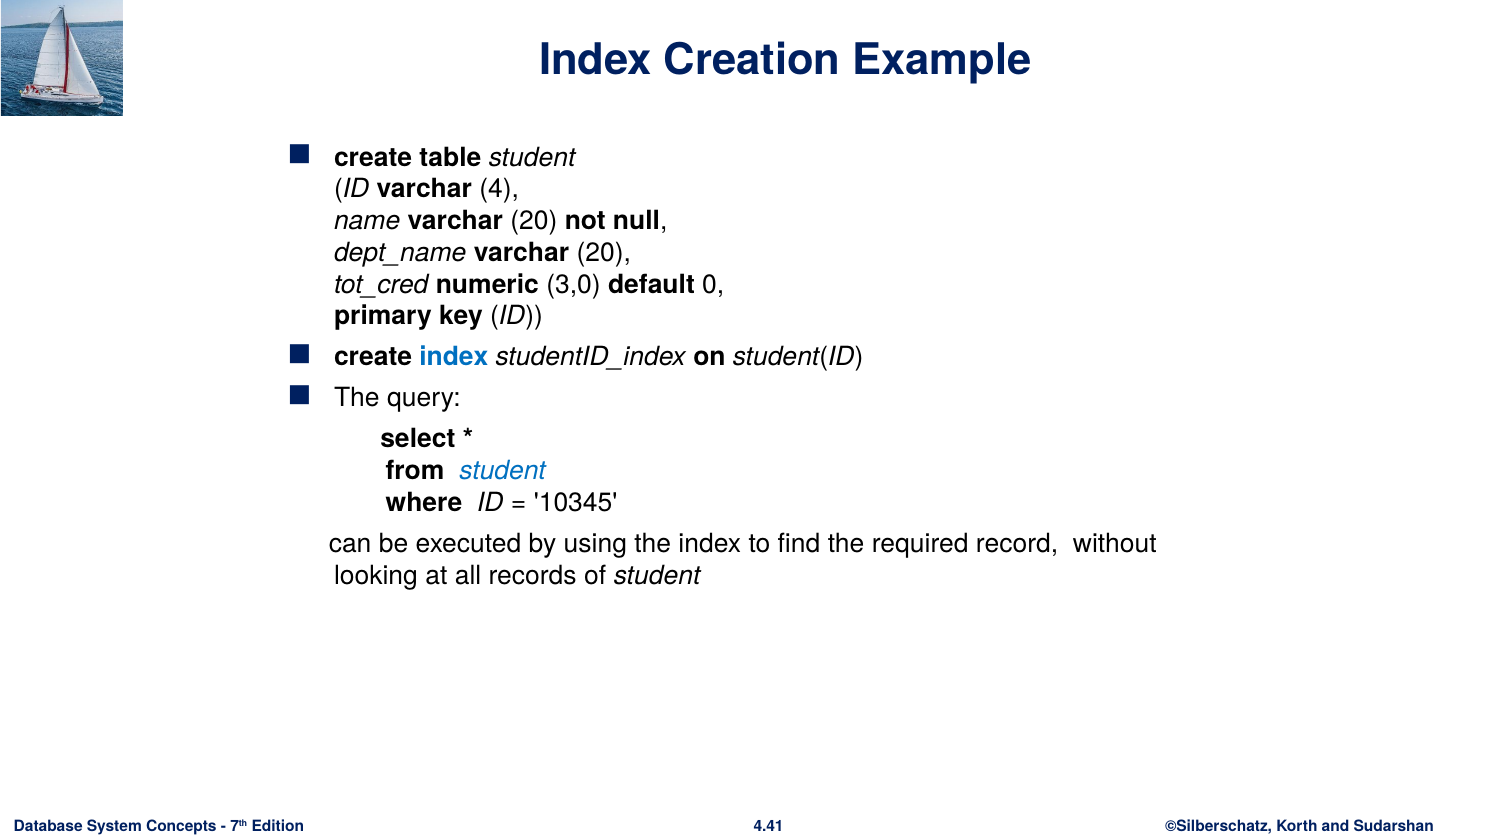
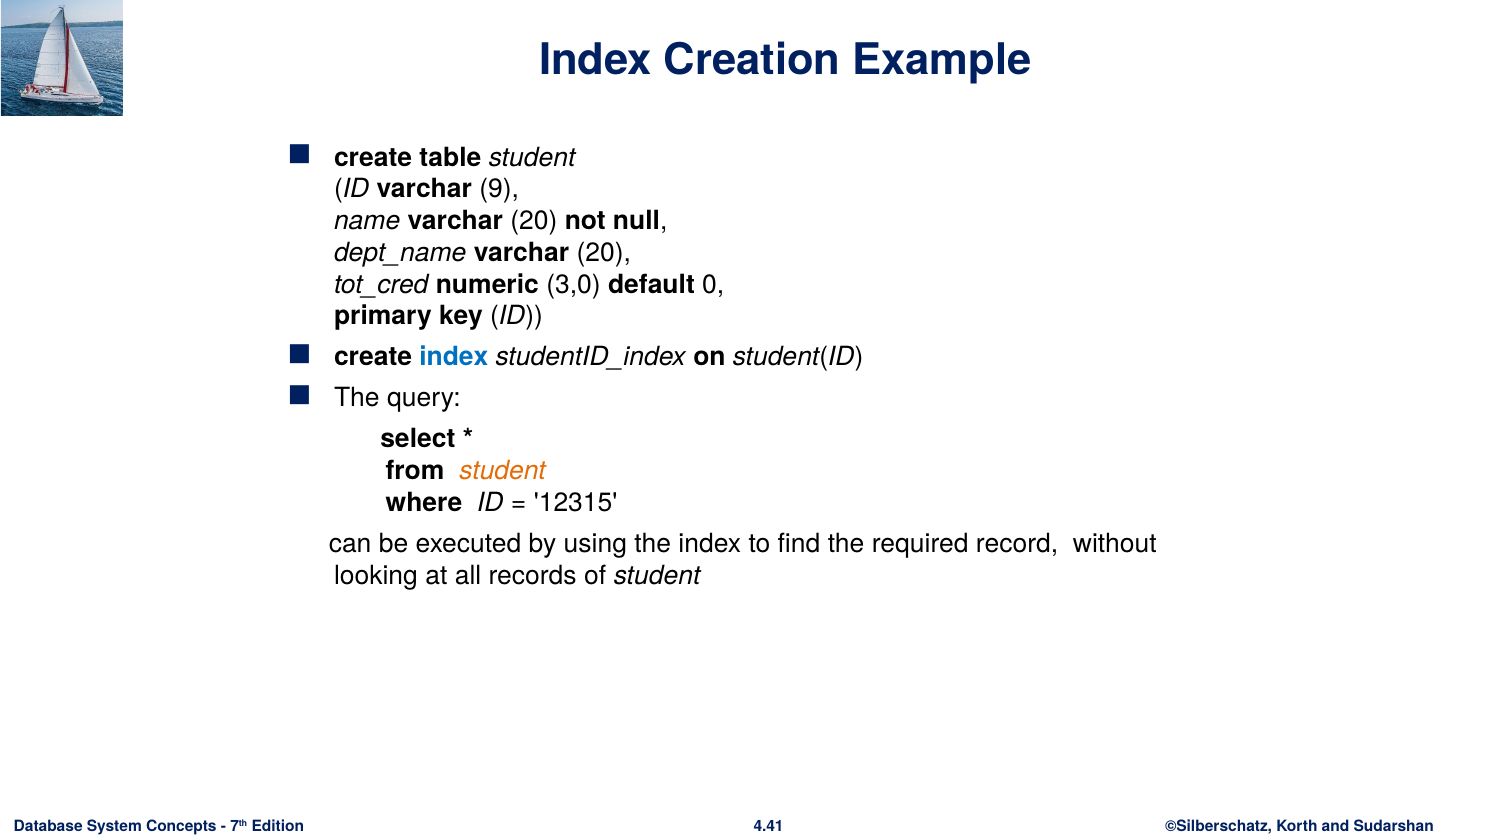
4: 4 -> 9
student at (503, 471) colour: blue -> orange
10345: 10345 -> 12315
